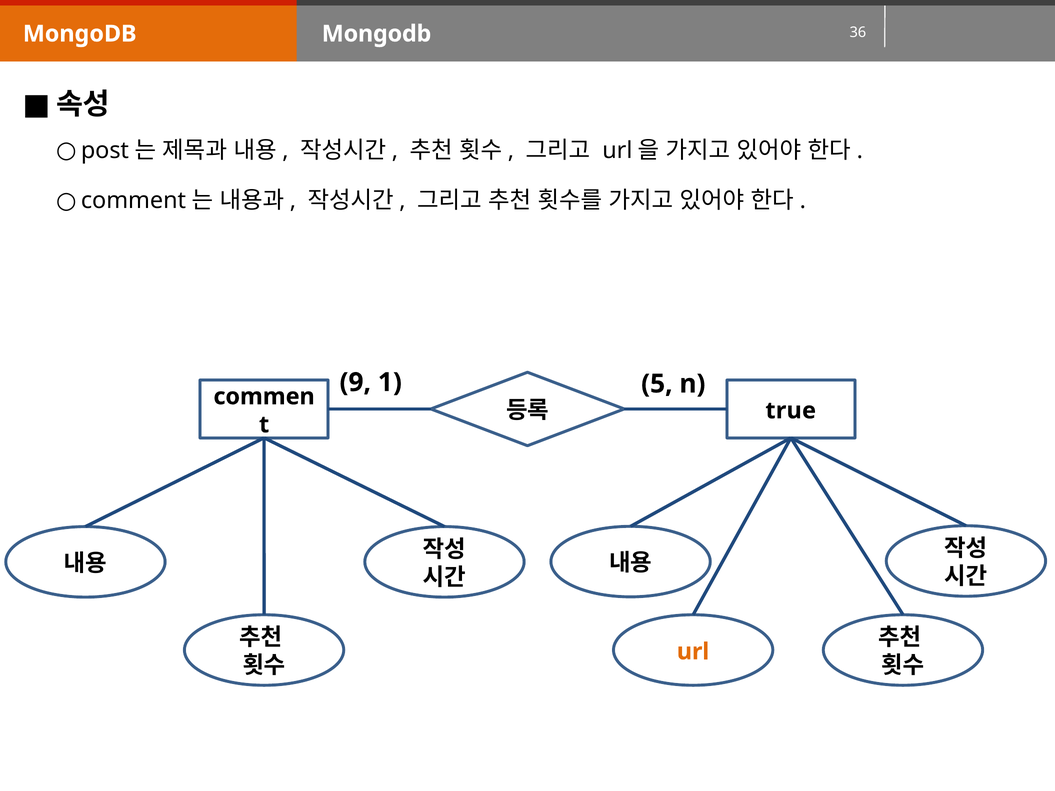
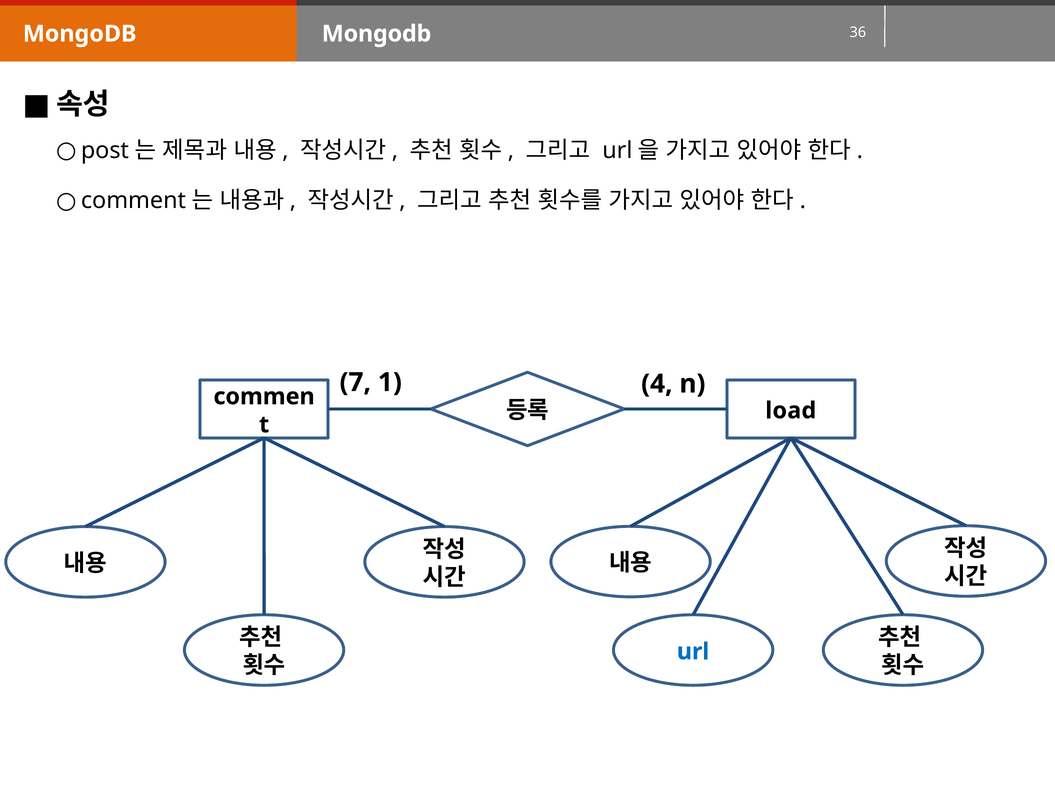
9: 9 -> 7
5: 5 -> 4
true: true -> load
url colour: orange -> blue
